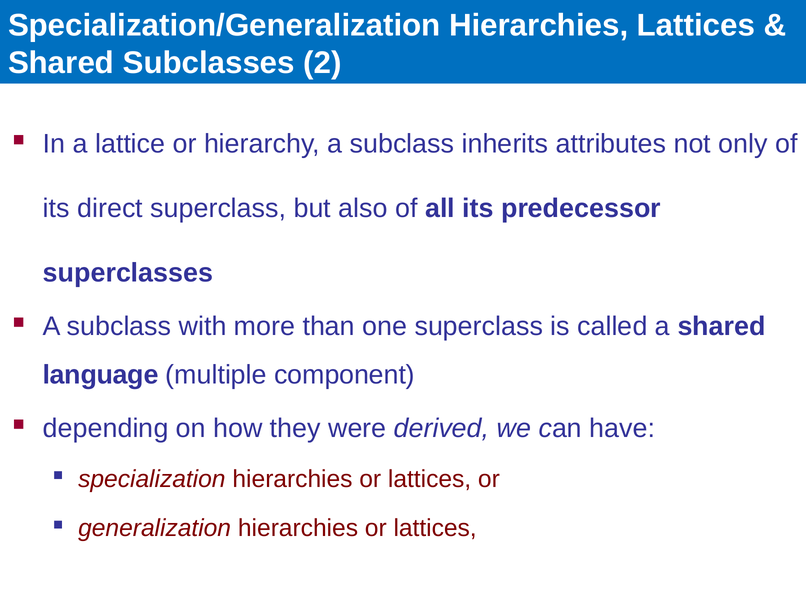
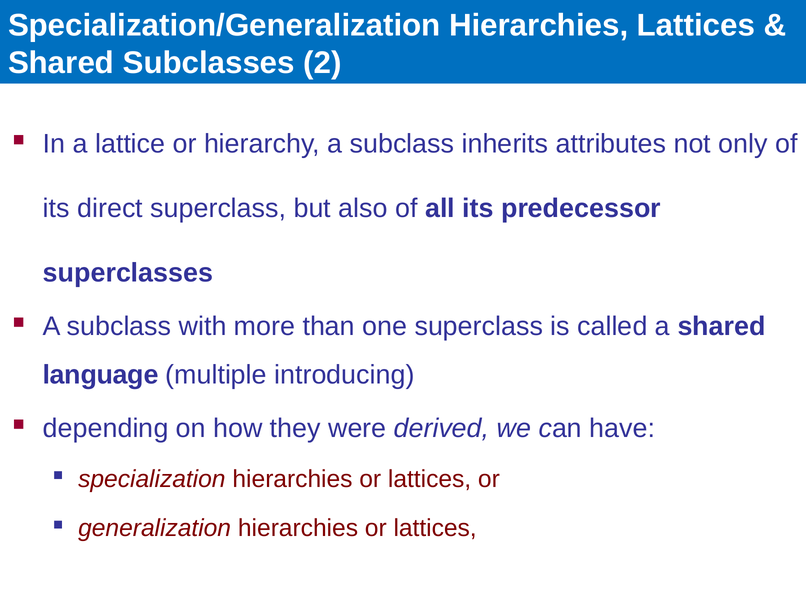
component: component -> introducing
